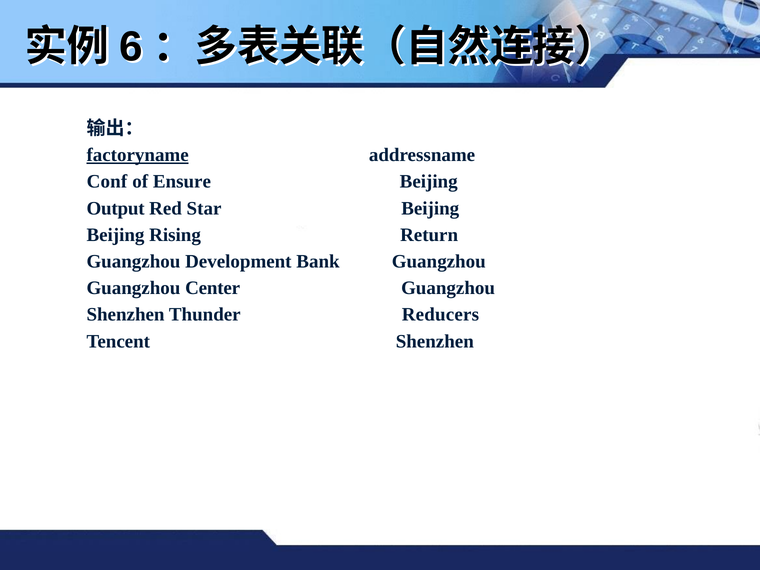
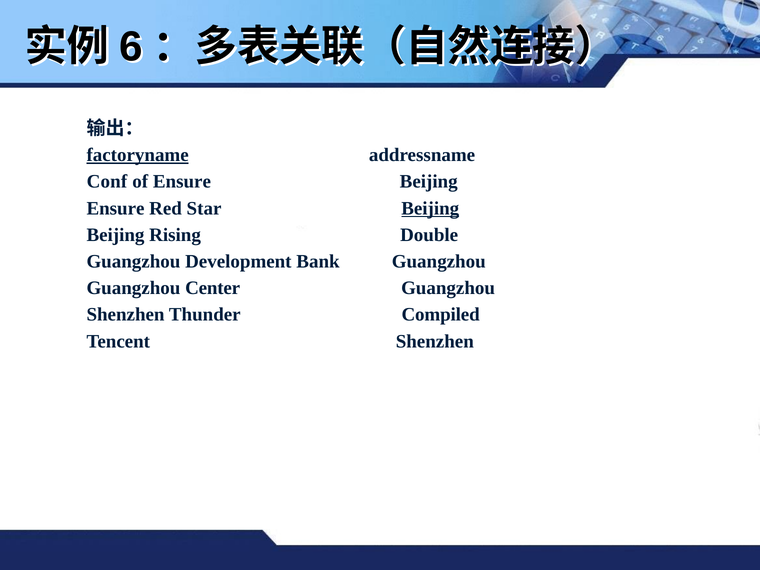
Output at (116, 208): Output -> Ensure
Beijing at (430, 208) underline: none -> present
Return: Return -> Double
Reducers: Reducers -> Compiled
